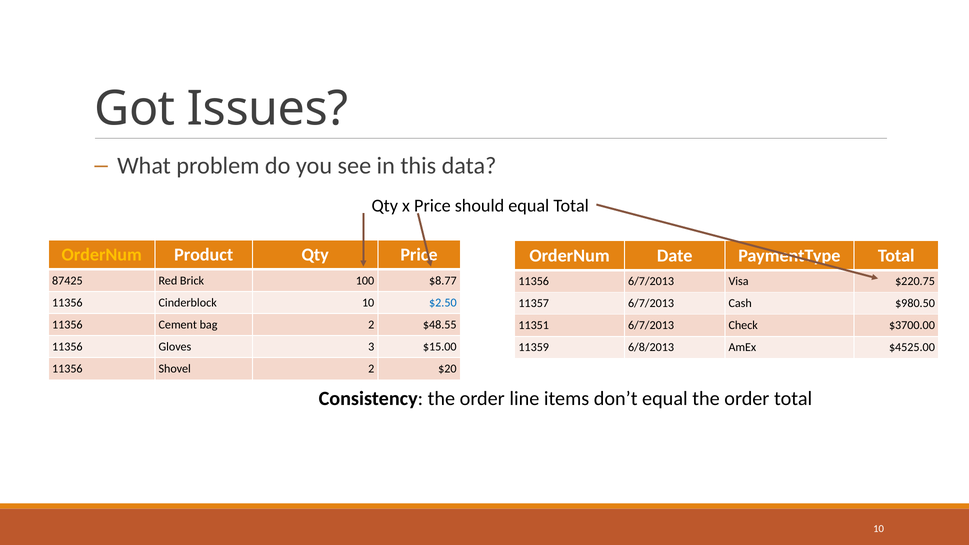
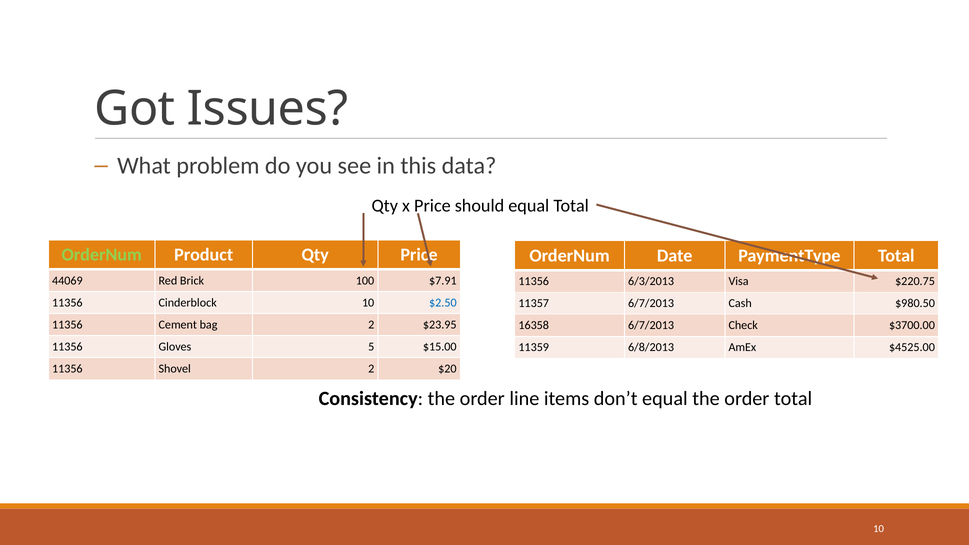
OrderNum at (102, 255) colour: yellow -> light green
87425: 87425 -> 44069
$8.77: $8.77 -> $7.91
11356 6/7/2013: 6/7/2013 -> 6/3/2013
$48.55: $48.55 -> $23.95
11351: 11351 -> 16358
3: 3 -> 5
